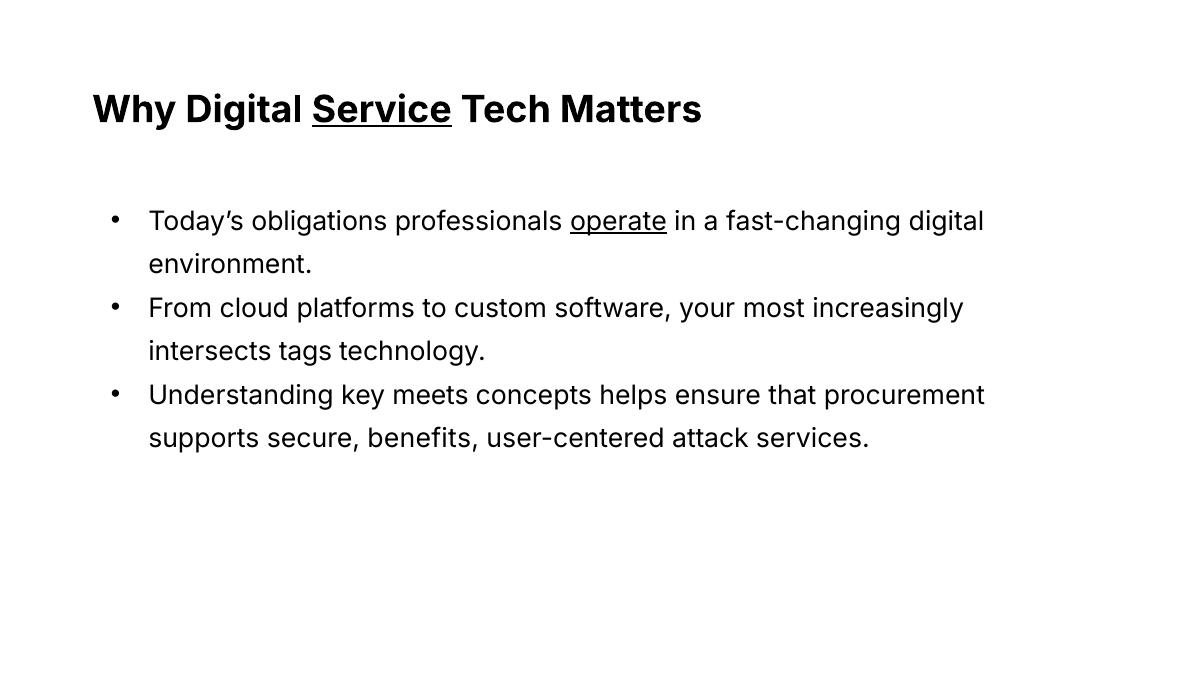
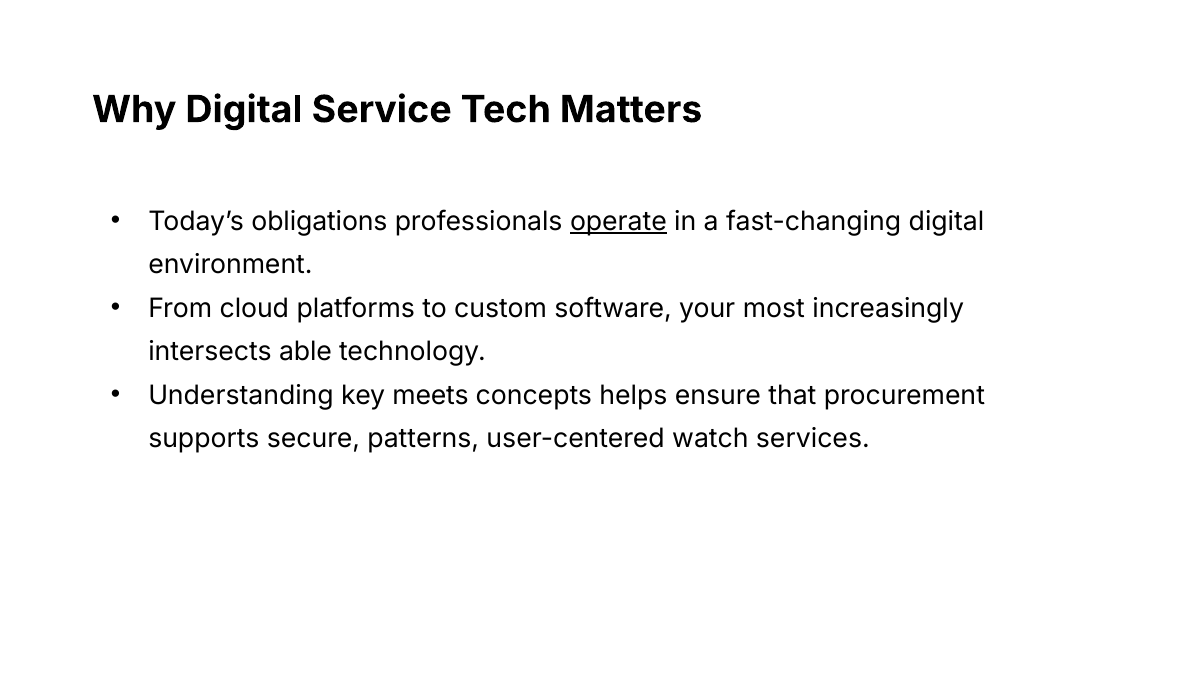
Service underline: present -> none
tags: tags -> able
benefits: benefits -> patterns
attack: attack -> watch
